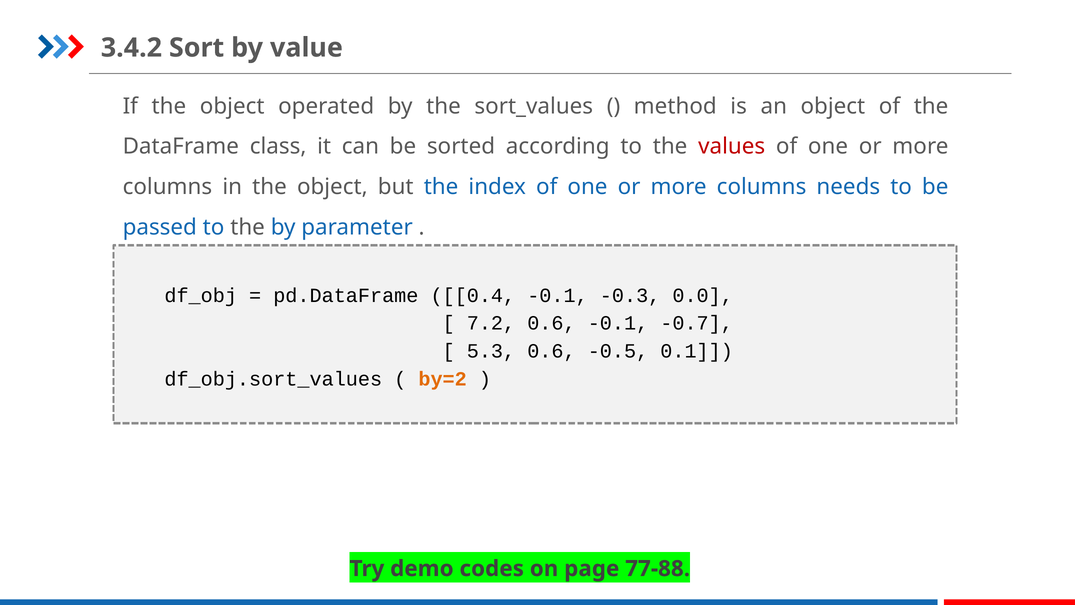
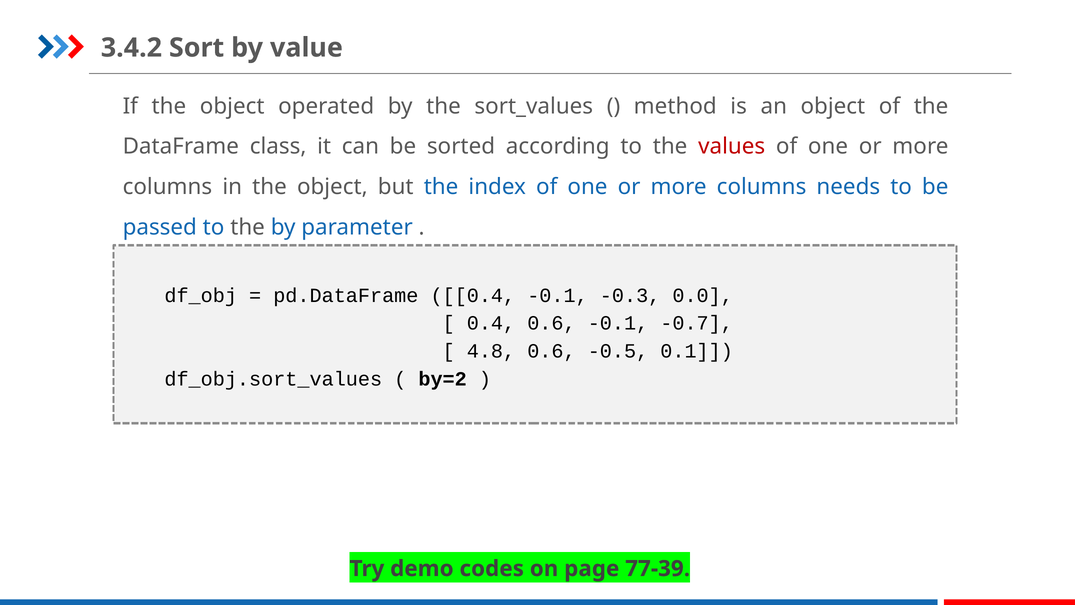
7.2 at (491, 323): 7.2 -> 0.4
5.3: 5.3 -> 4.8
by=2 colour: orange -> black
77-88: 77-88 -> 77-39
